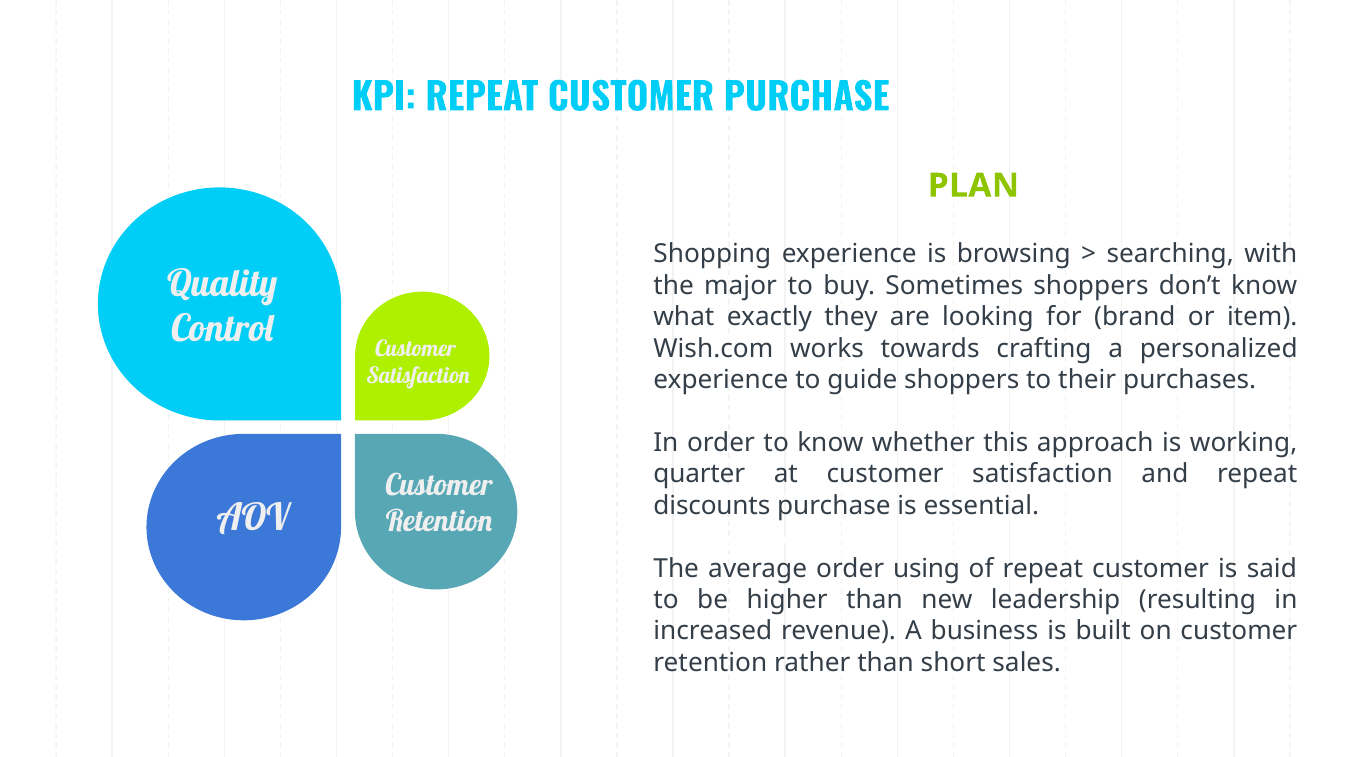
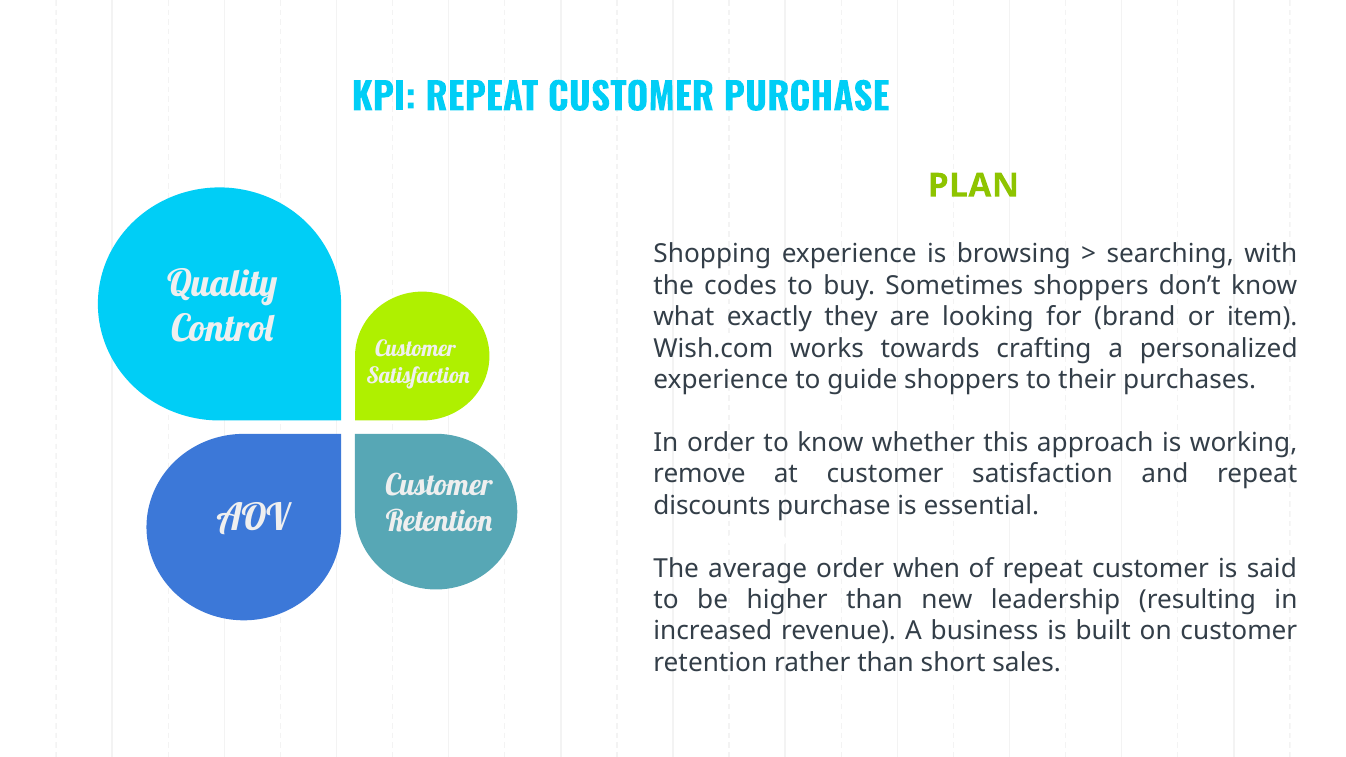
major: major -> codes
quarter: quarter -> remove
using: using -> when
